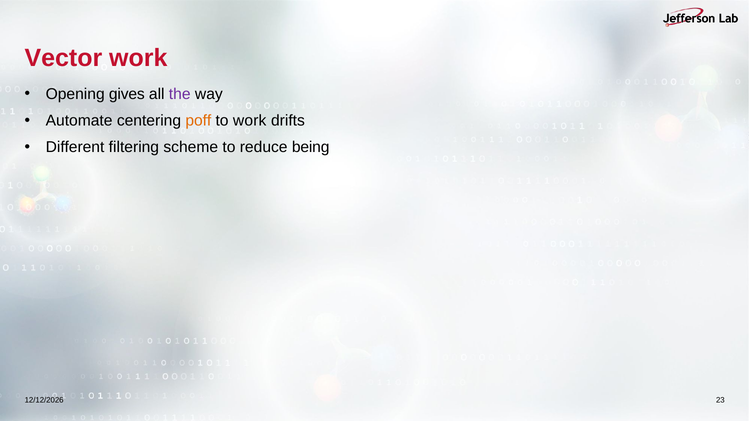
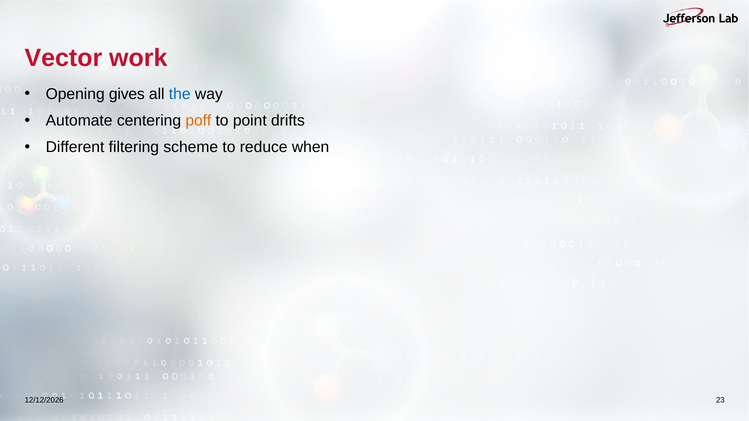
the colour: purple -> blue
to work: work -> point
being: being -> when
